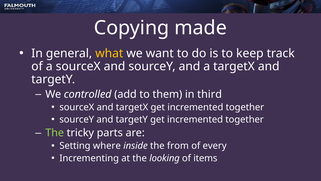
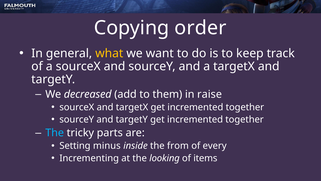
made: made -> order
controlled: controlled -> decreased
third: third -> raise
The at (55, 133) colour: light green -> light blue
where: where -> minus
